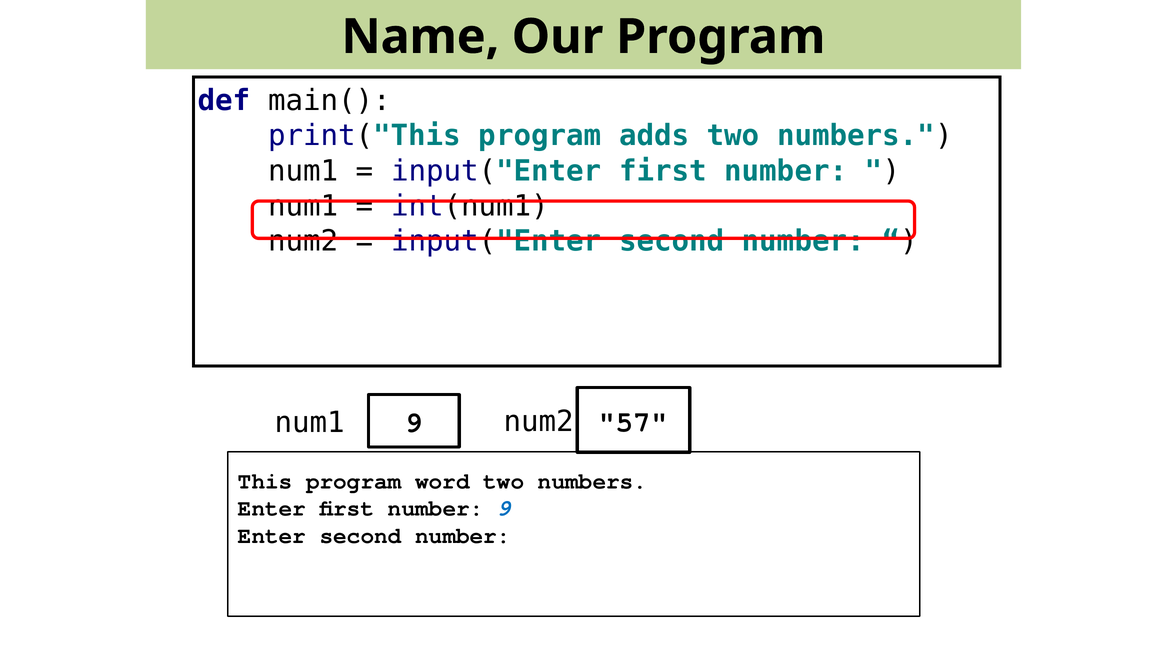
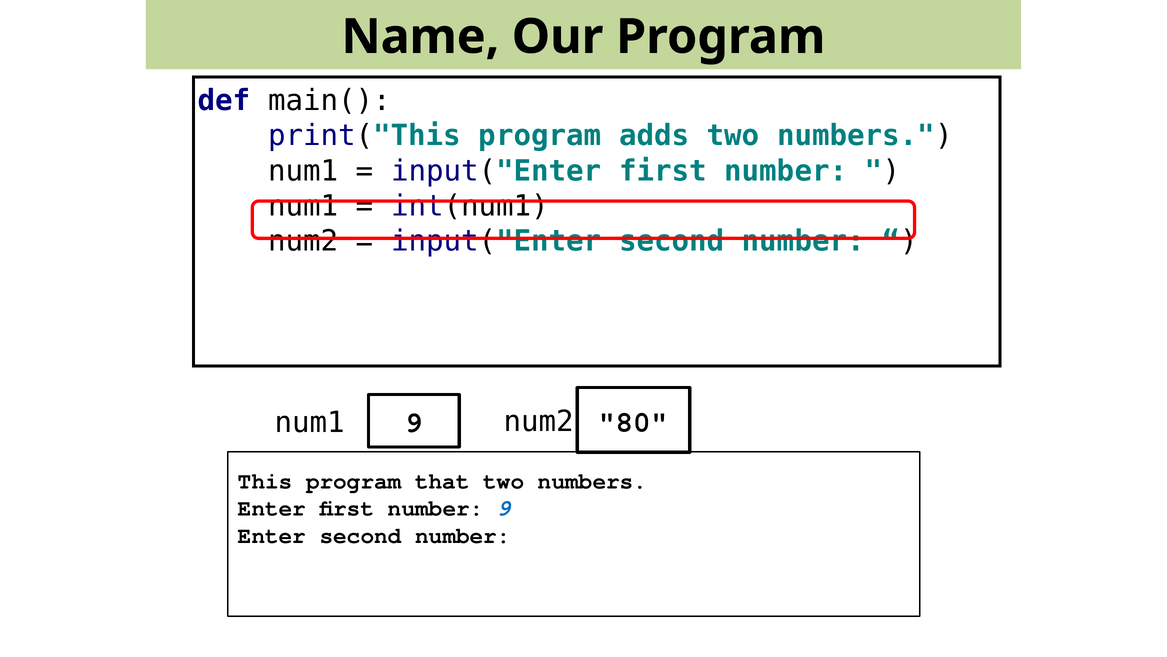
57: 57 -> 80
word: word -> that
